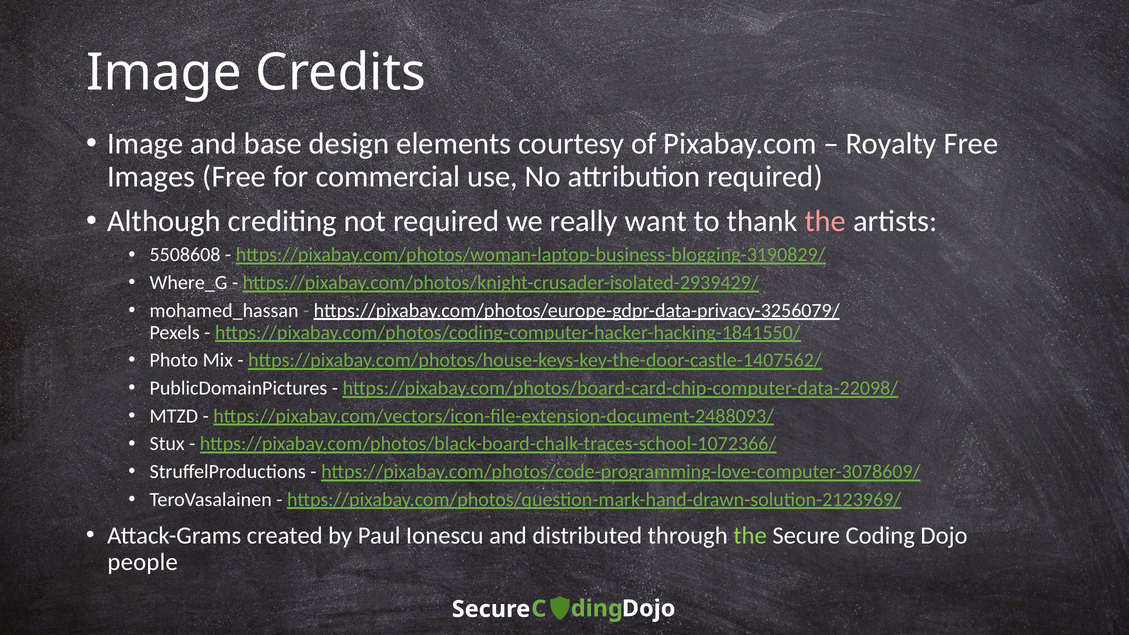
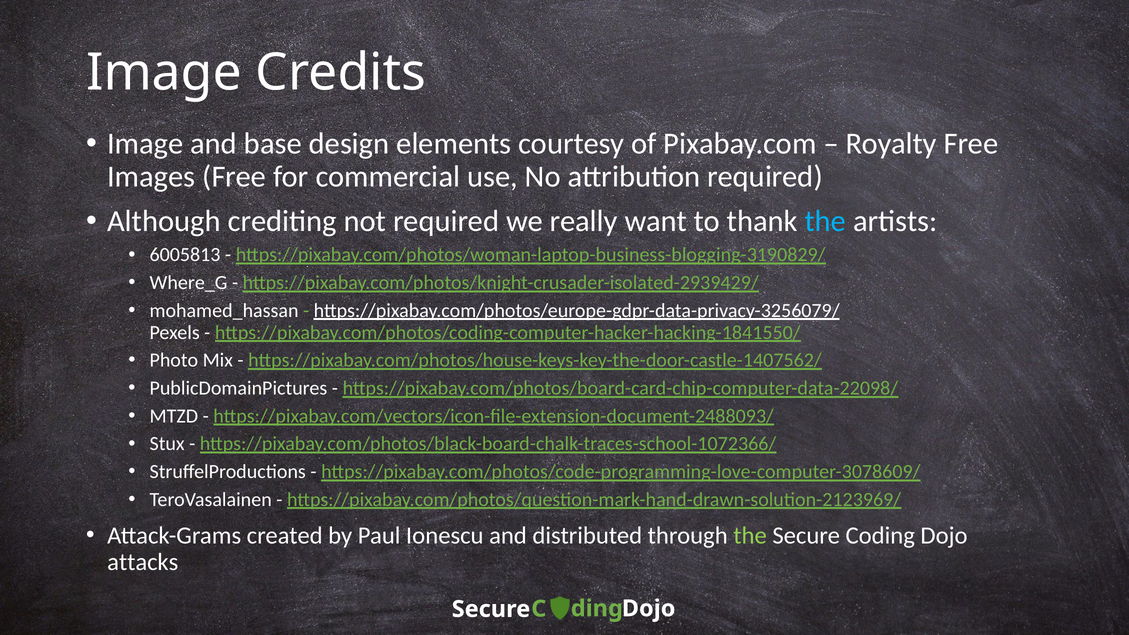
the at (825, 221) colour: pink -> light blue
5508608: 5508608 -> 6005813
people: people -> attacks
